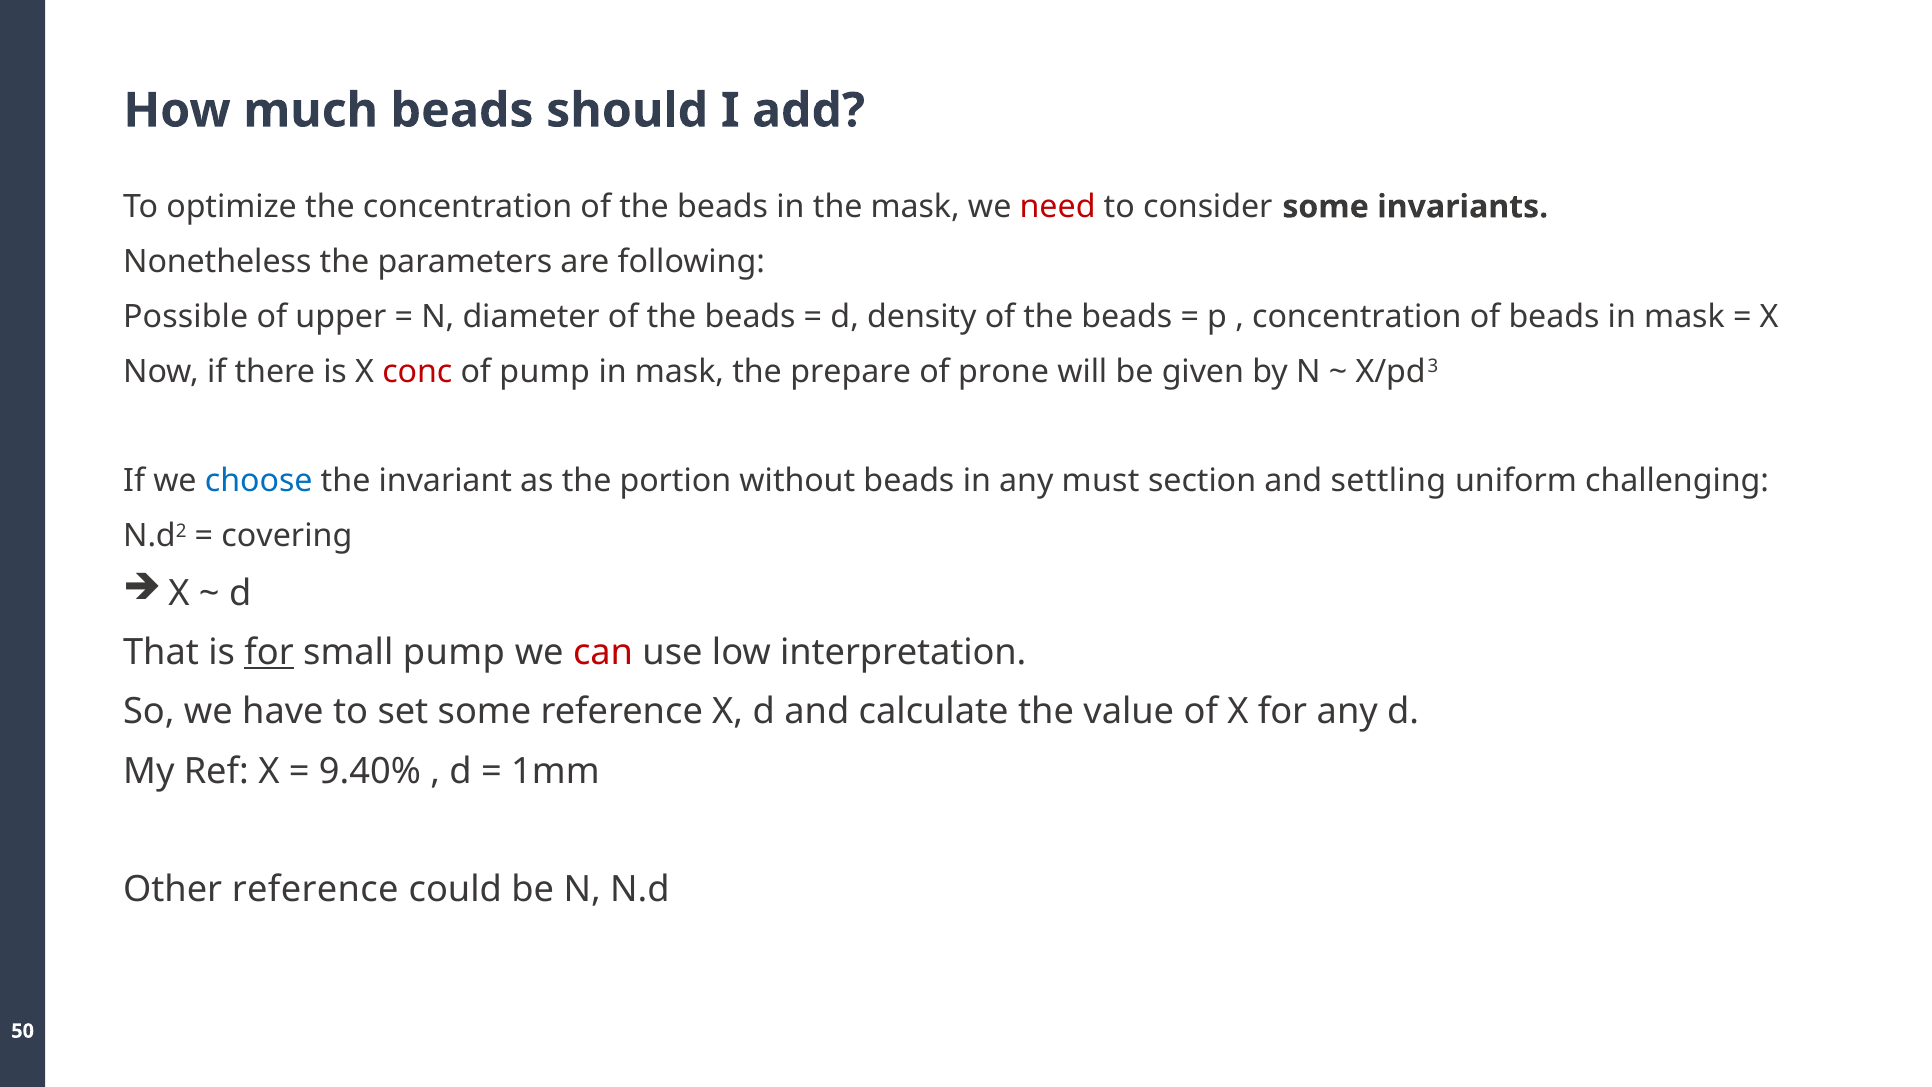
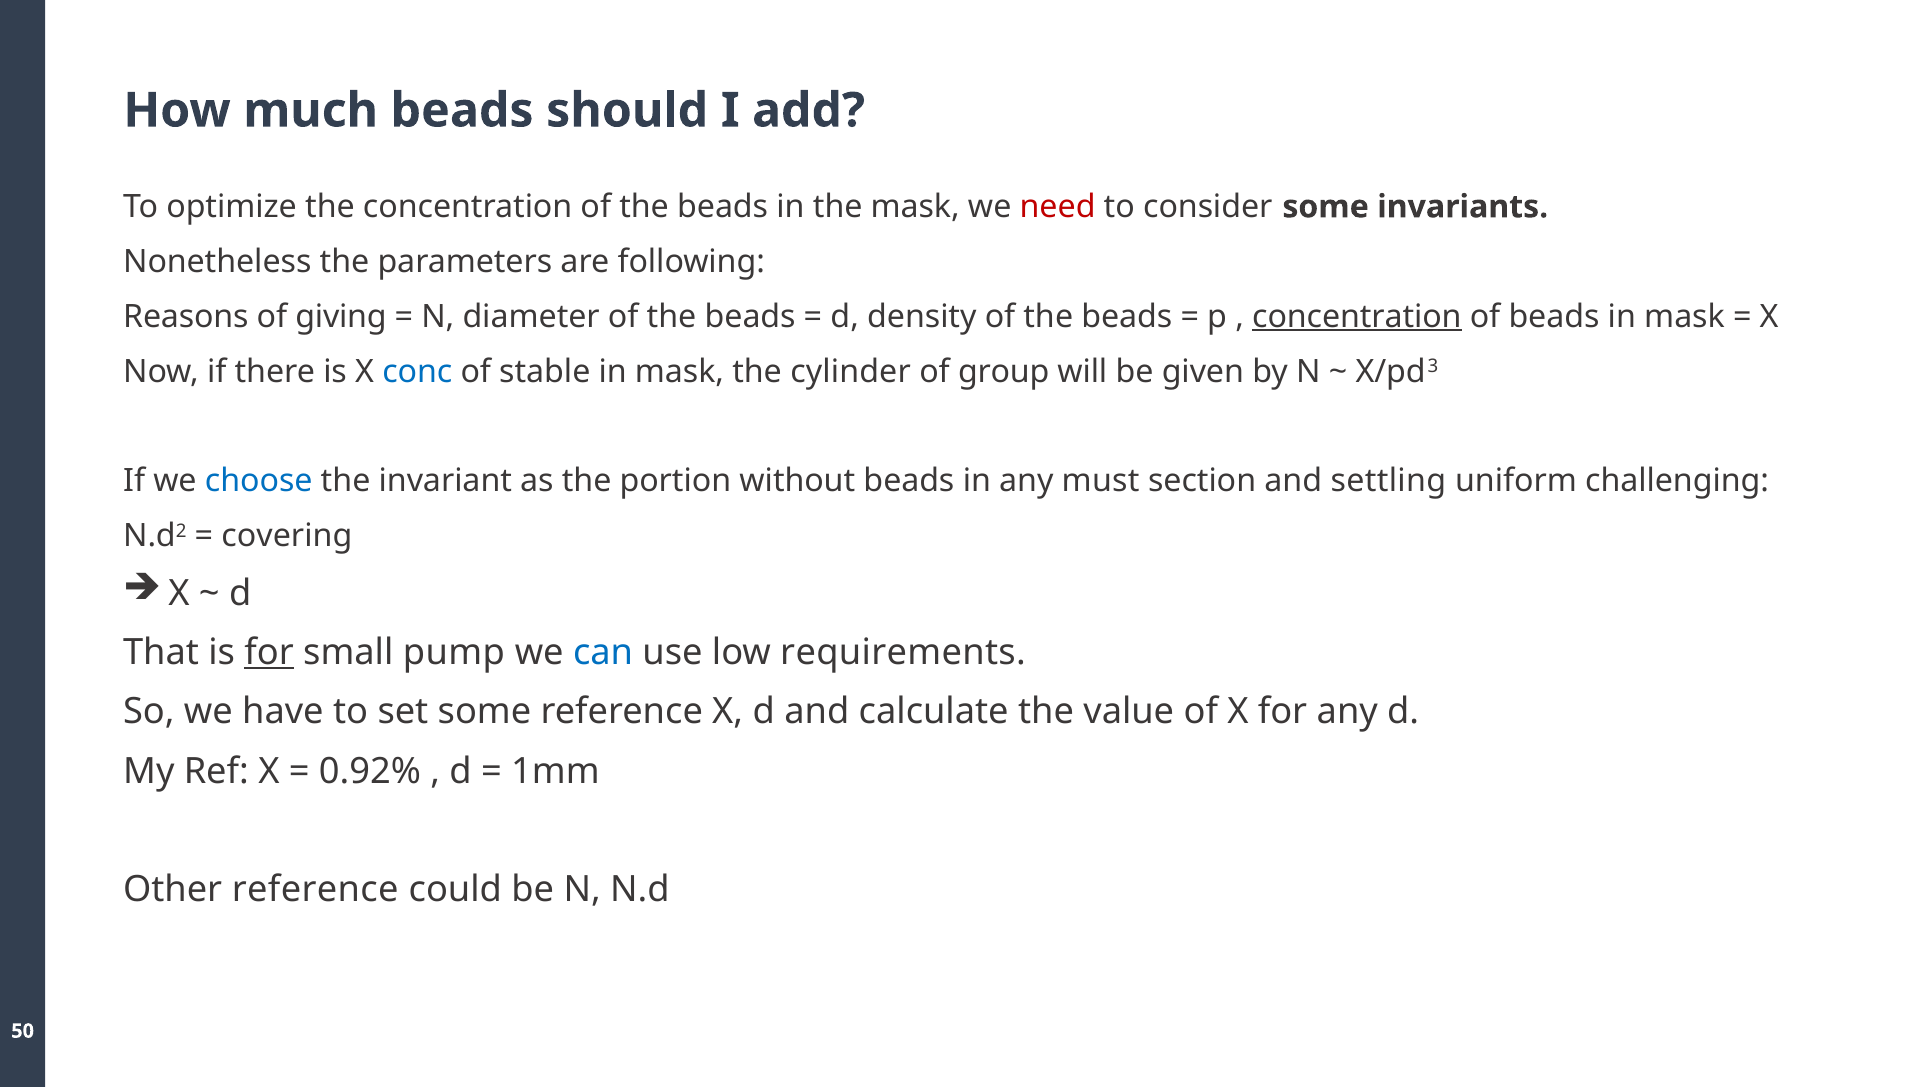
Possible: Possible -> Reasons
upper: upper -> giving
concentration at (1357, 316) underline: none -> present
conc colour: red -> blue
of pump: pump -> stable
prepare: prepare -> cylinder
prone: prone -> group
can colour: red -> blue
interpretation: interpretation -> requirements
9.40%: 9.40% -> 0.92%
